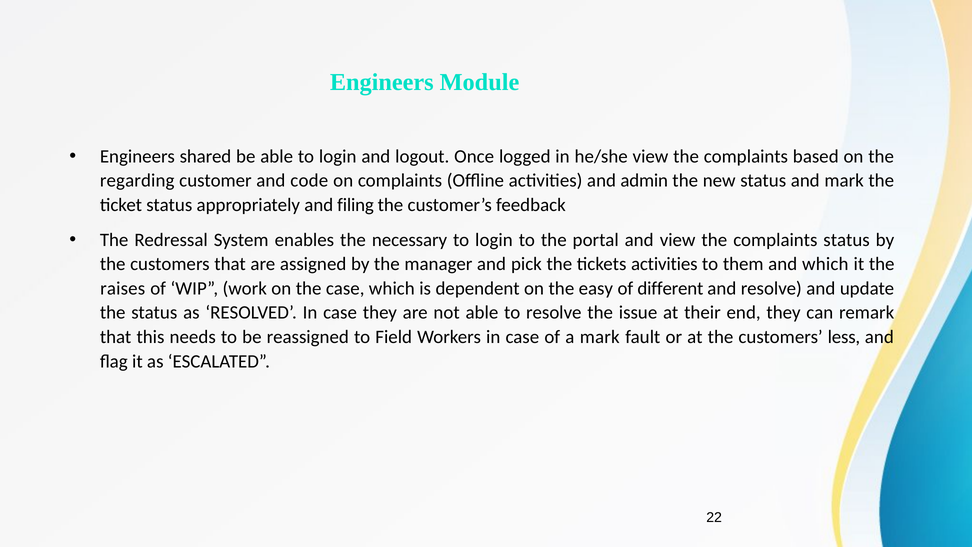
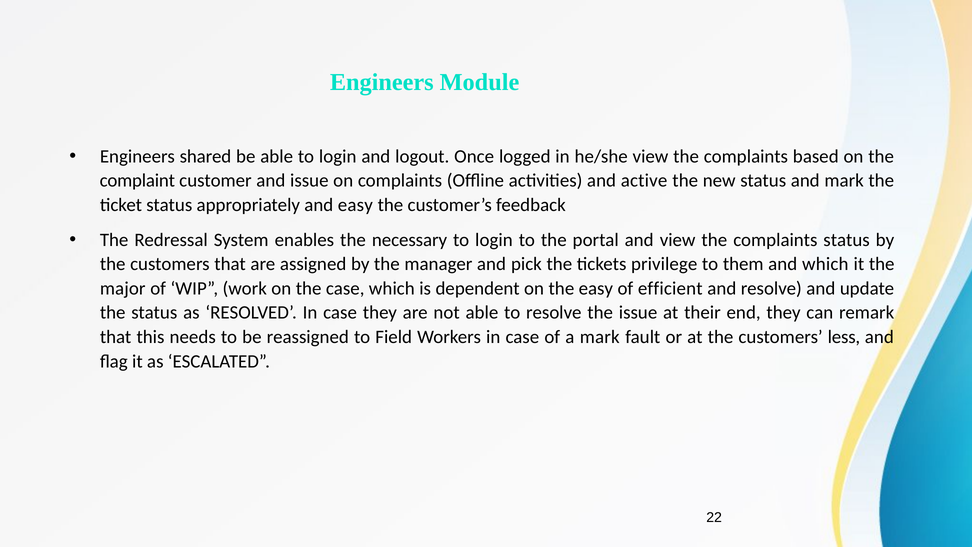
regarding: regarding -> complaint
and code: code -> issue
admin: admin -> active
and filing: filing -> easy
tickets activities: activities -> privilege
raises: raises -> major
different: different -> efficient
